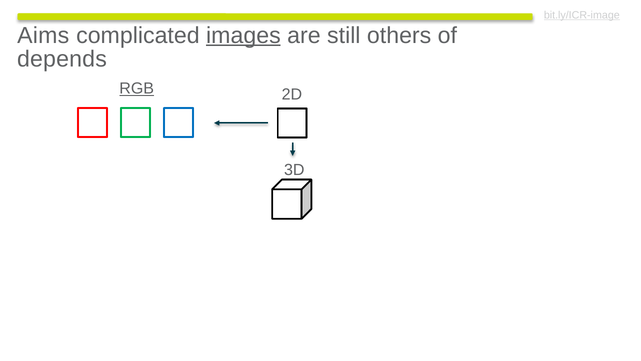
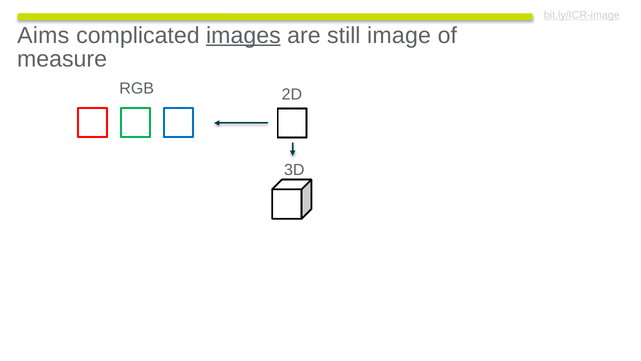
others: others -> image
depends: depends -> measure
RGB underline: present -> none
